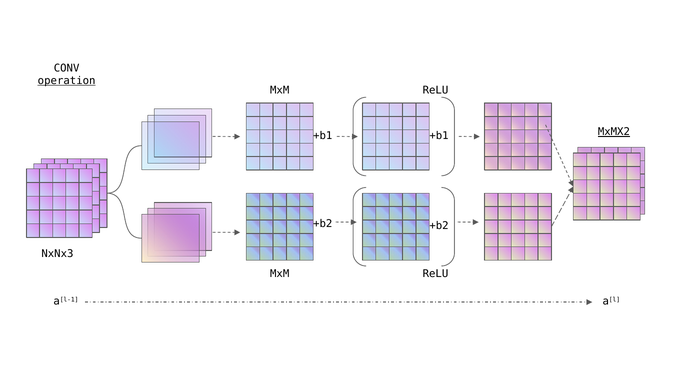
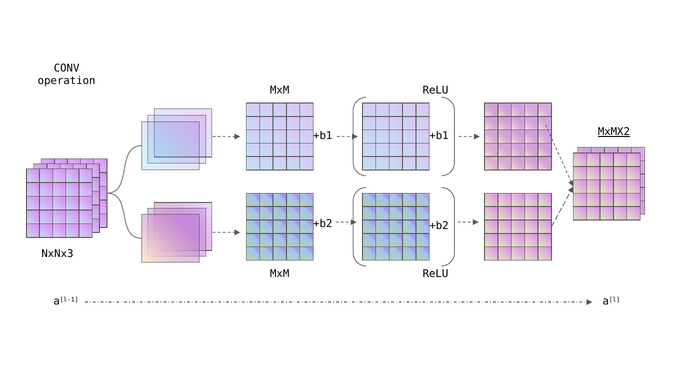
operation underline: present -> none
